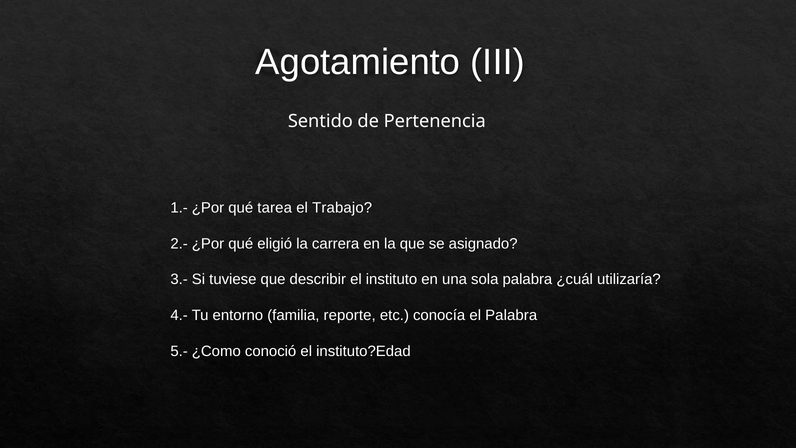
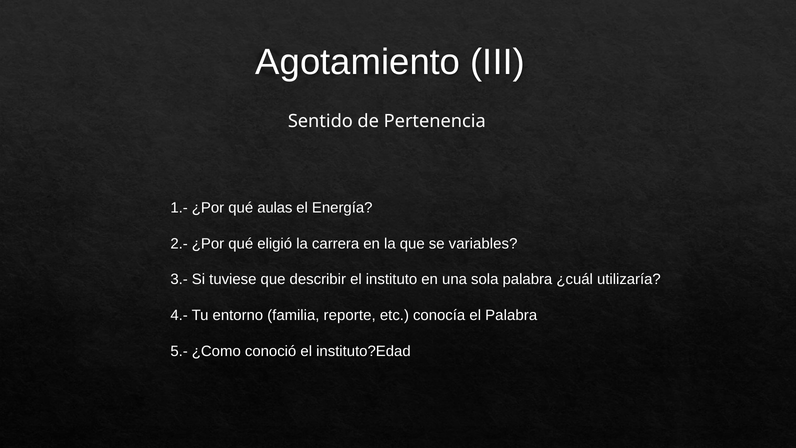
tarea: tarea -> aulas
Trabajo: Trabajo -> Energía
asignado: asignado -> variables
